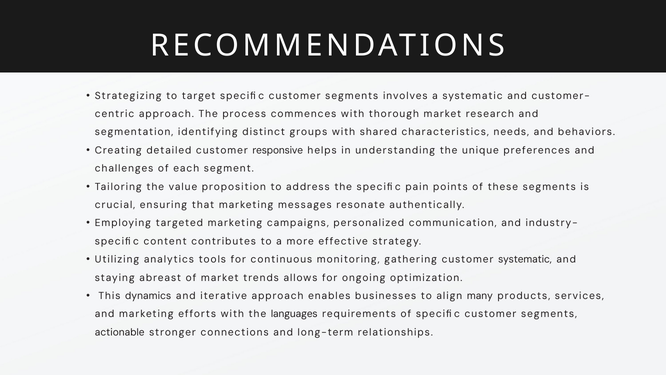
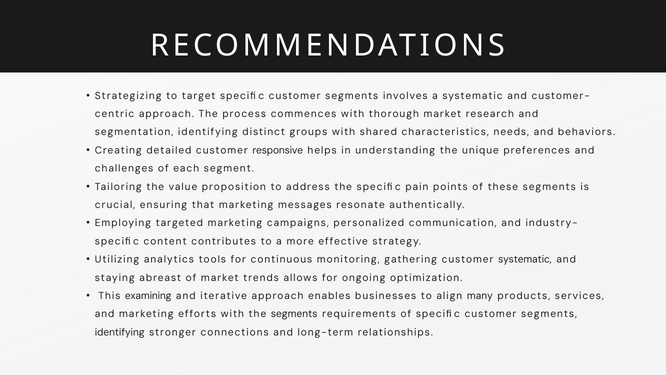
dynamics: dynamics -> examining
the languages: languages -> segments
actionable at (120, 332): actionable -> identifying
